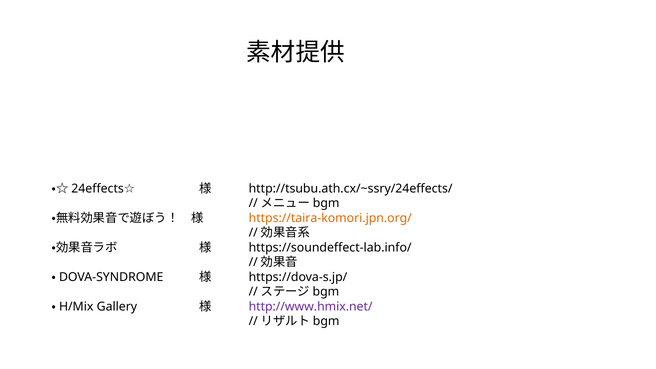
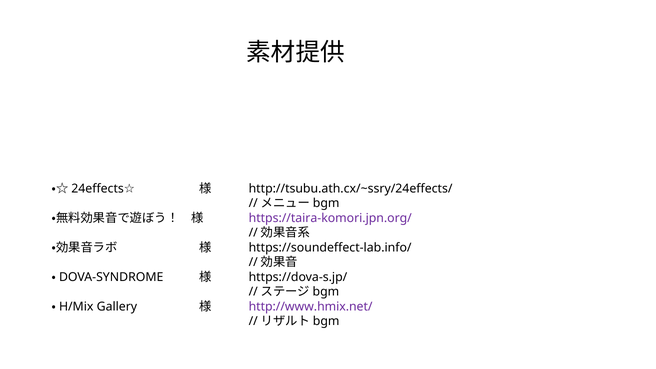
https://taira-komori.jpn.org/ colour: orange -> purple
